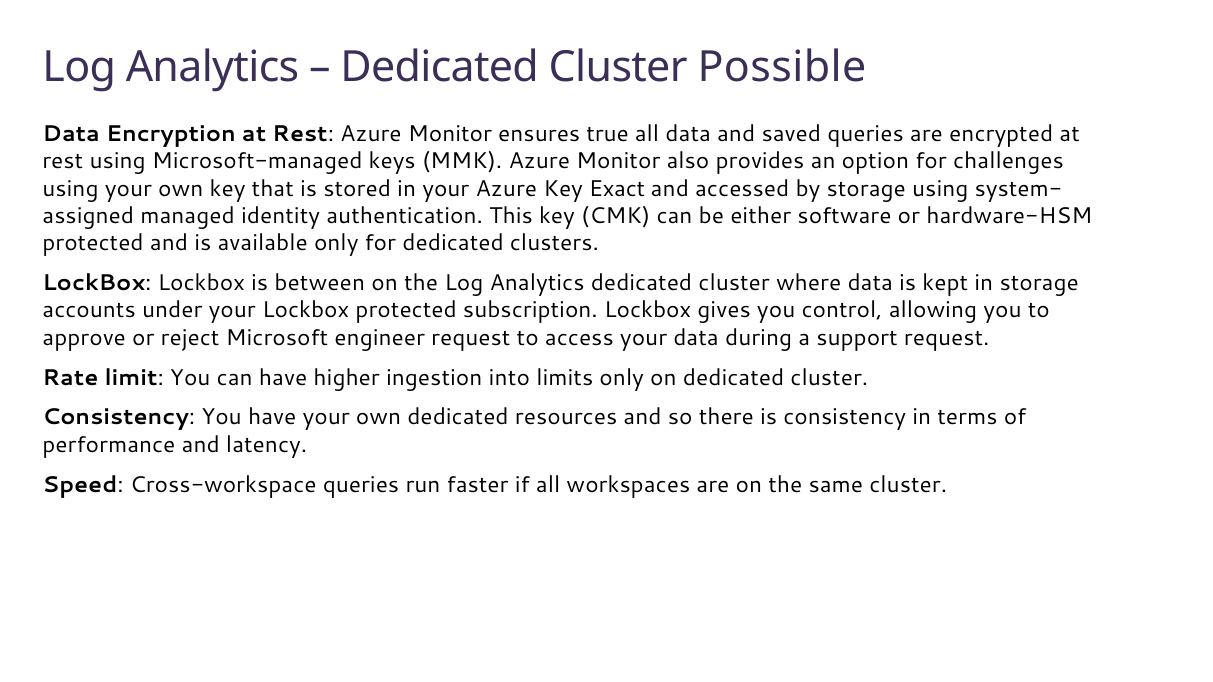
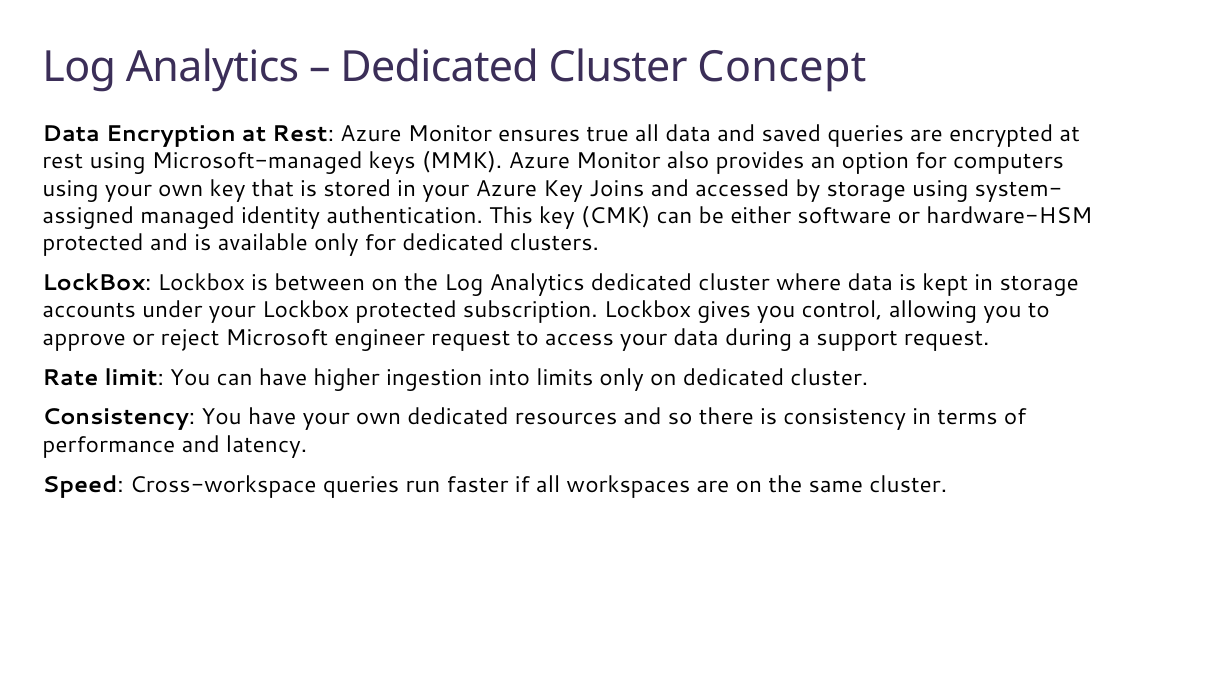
Possible: Possible -> Concept
challenges: challenges -> computers
Exact: Exact -> Joins
